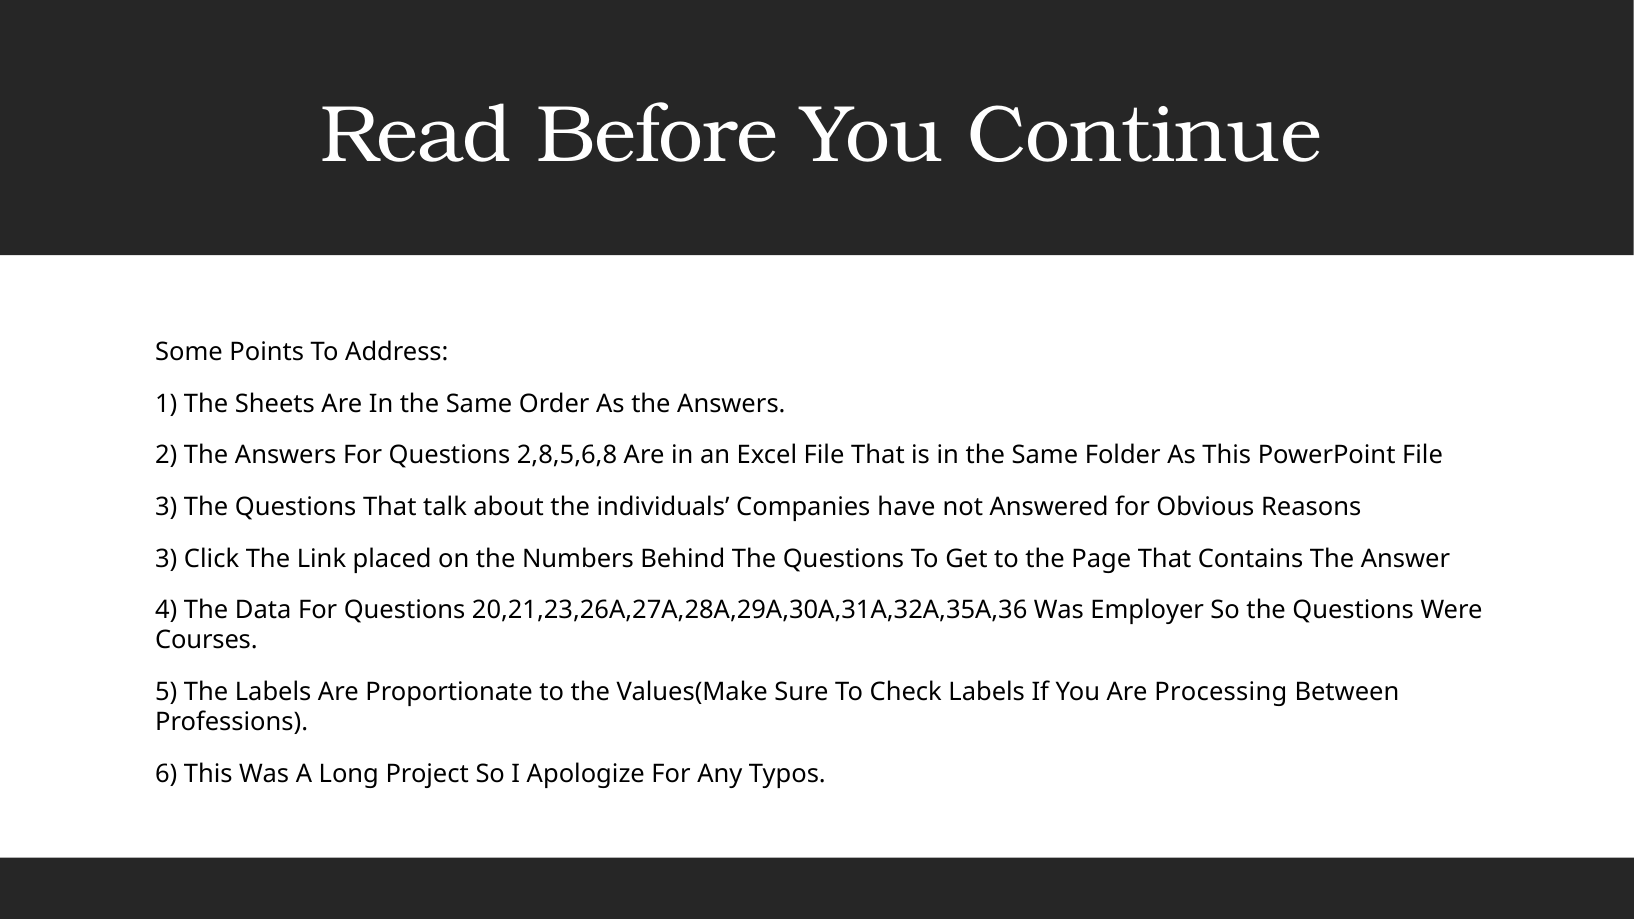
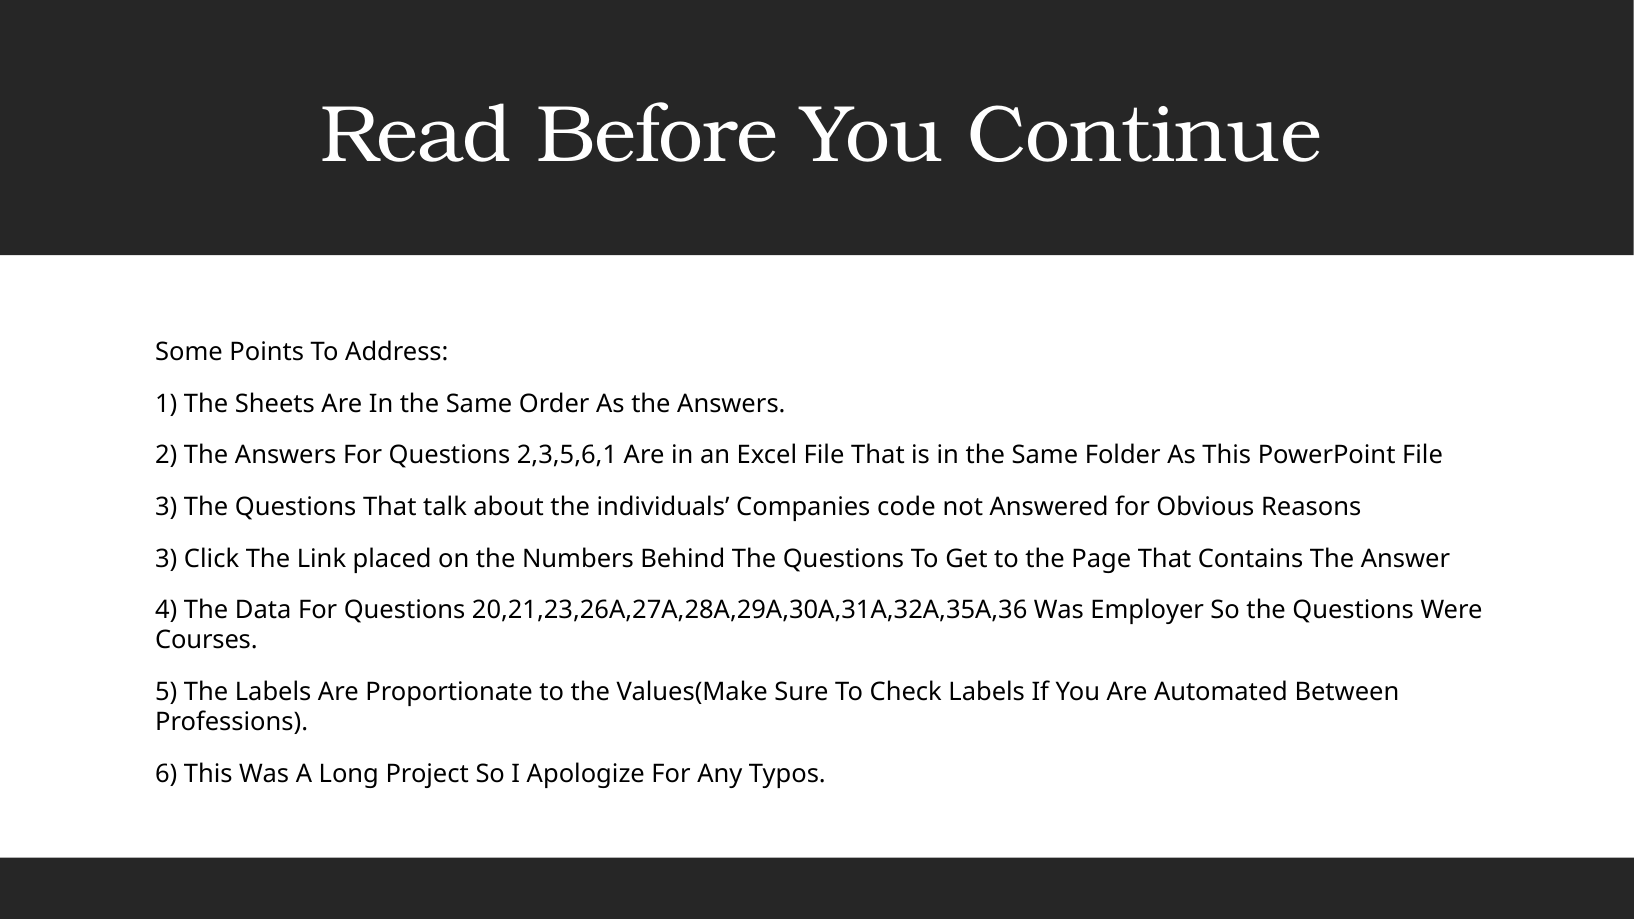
2,8,5,6,8: 2,8,5,6,8 -> 2,3,5,6,1
have: have -> code
Processing: Processing -> Automated
